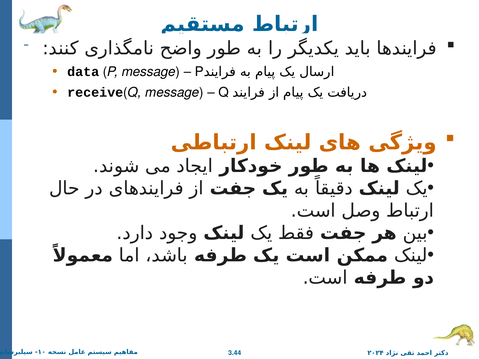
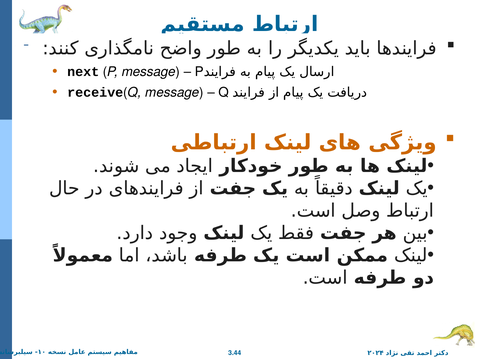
data: data -> next
